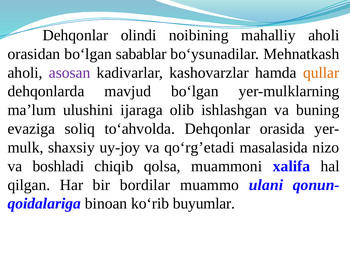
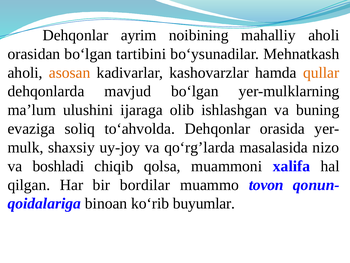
olindi: olindi -> ayrim
sabablar: sabablar -> tartibini
asosan colour: purple -> orange
qo‘rg’etadi: qo‘rg’etadi -> qo‘rg’larda
ulani: ulani -> tovon
